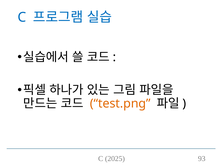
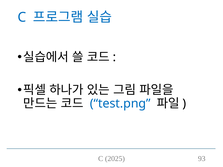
test.png colour: orange -> blue
